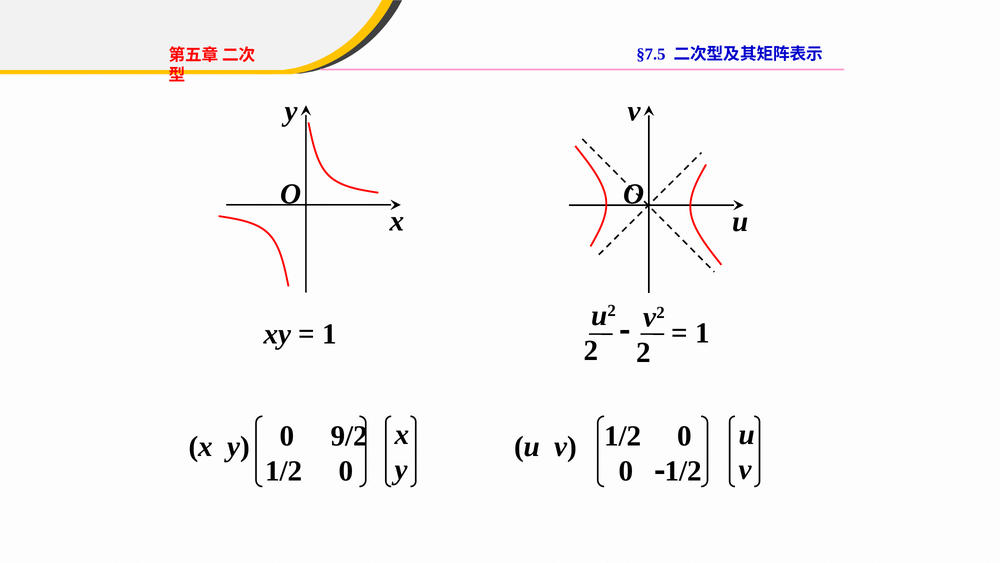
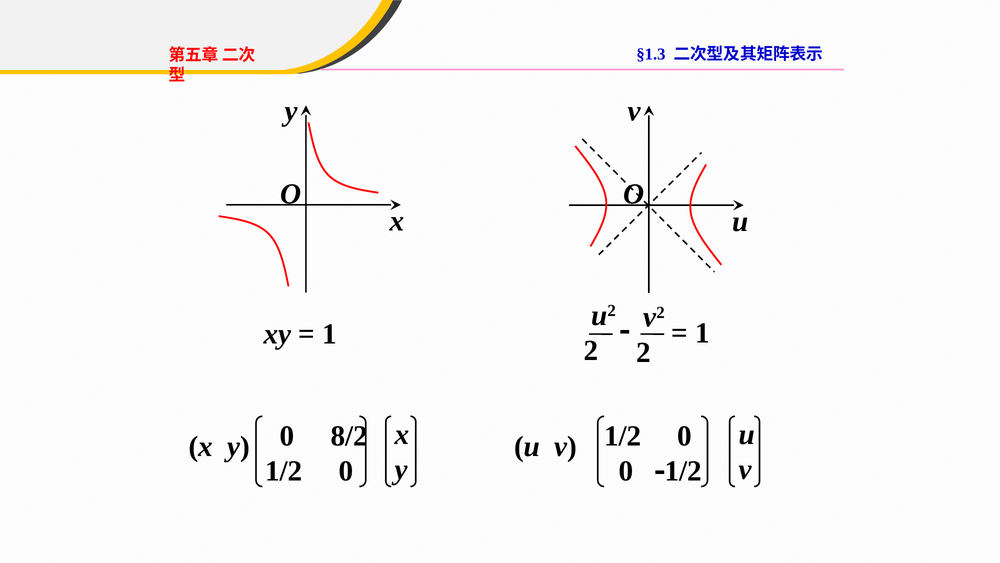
§7.5: §7.5 -> §1.3
9/2: 9/2 -> 8/2
